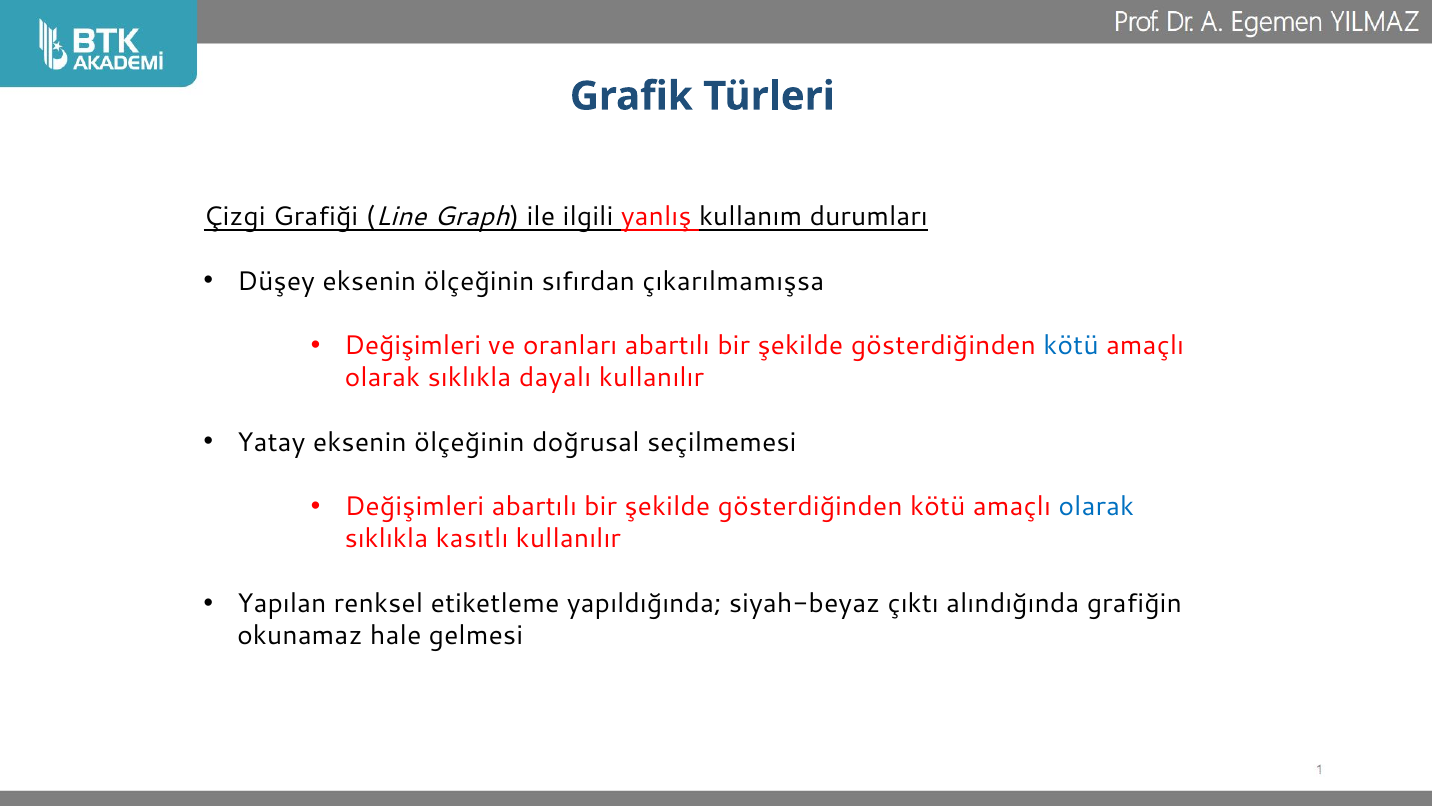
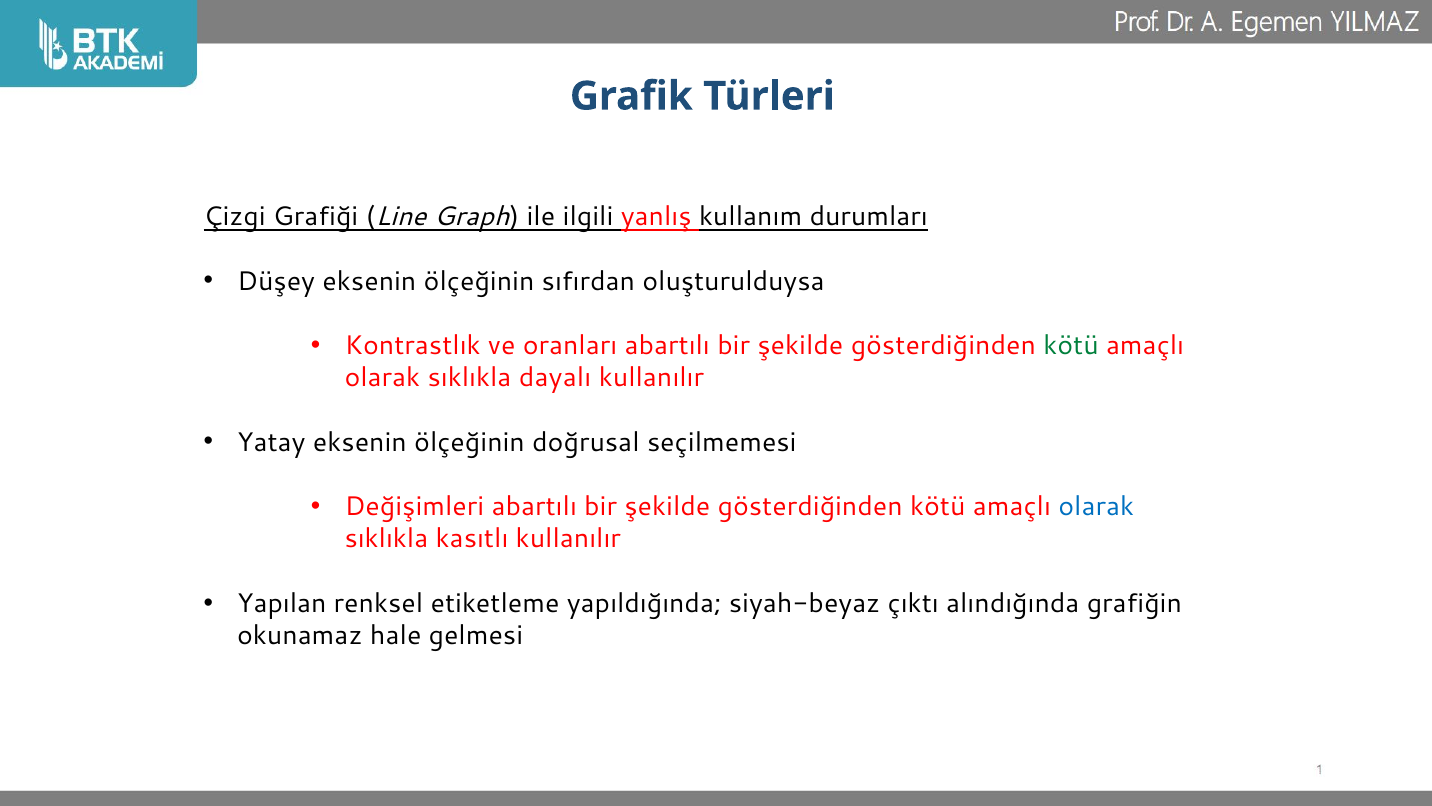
çıkarılmamışsa: çıkarılmamışsa -> oluşturulduysa
Değişimleri at (413, 345): Değişimleri -> Kontrastlık
kötü at (1071, 345) colour: blue -> green
